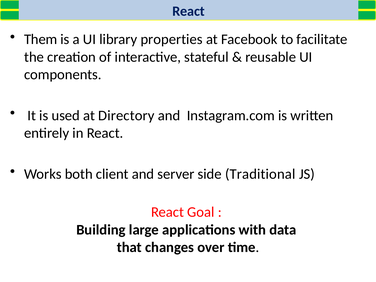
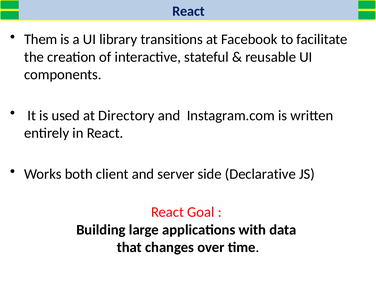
properties: properties -> transitions
Traditional: Traditional -> Declarative
